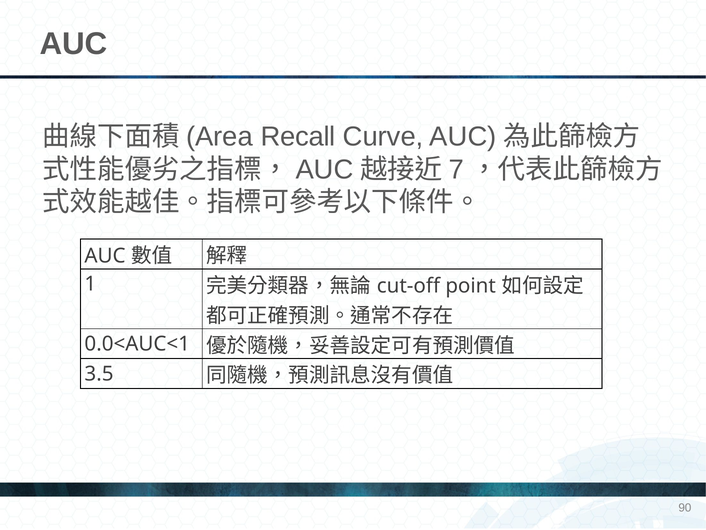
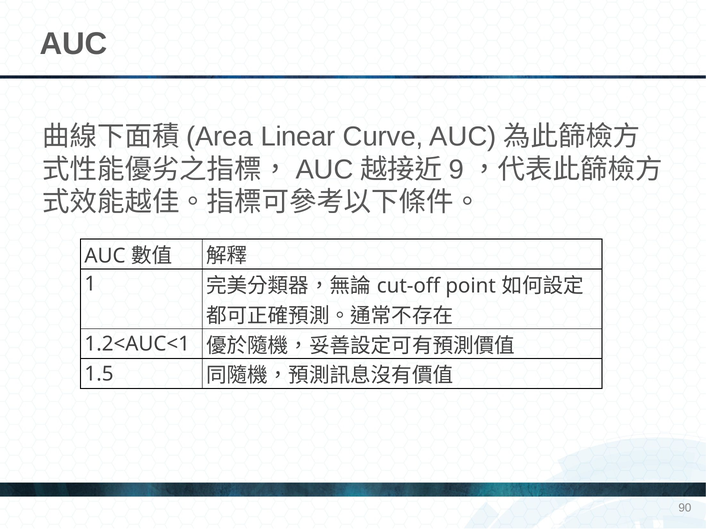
Recall: Recall -> Linear
7: 7 -> 9
0.0<AUC<1: 0.0<AUC<1 -> 1.2<AUC<1
3.5: 3.5 -> 1.5
